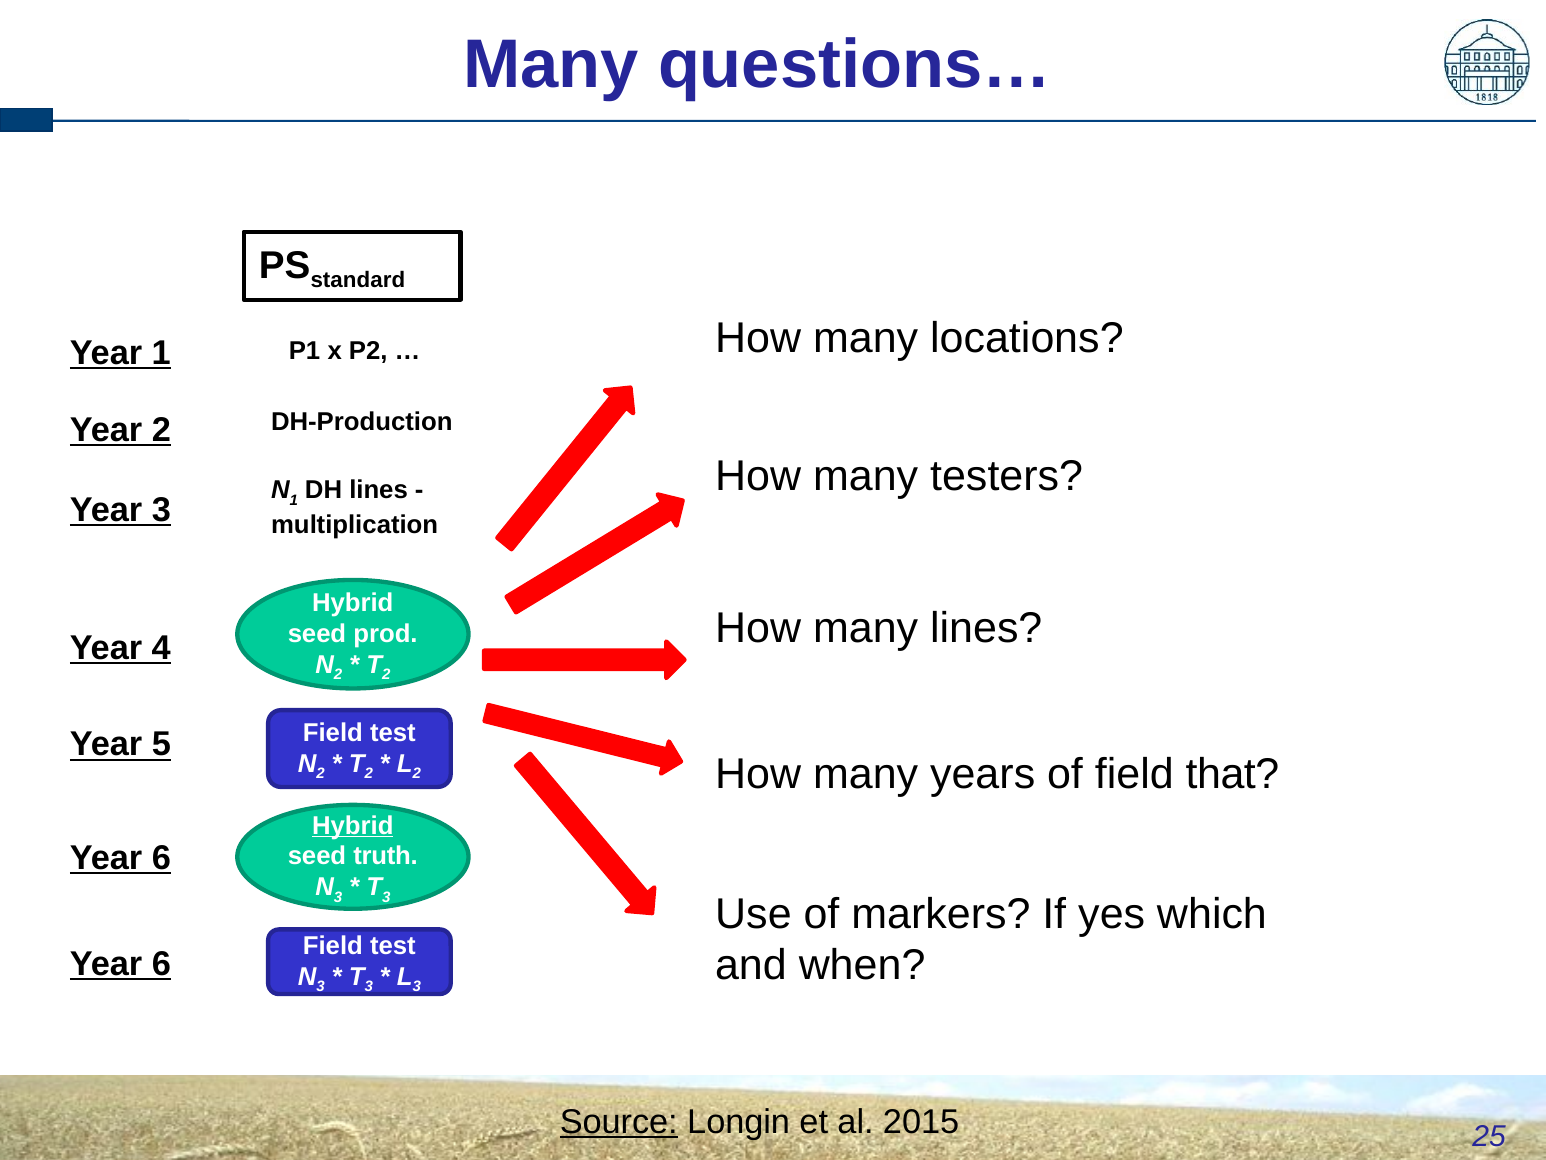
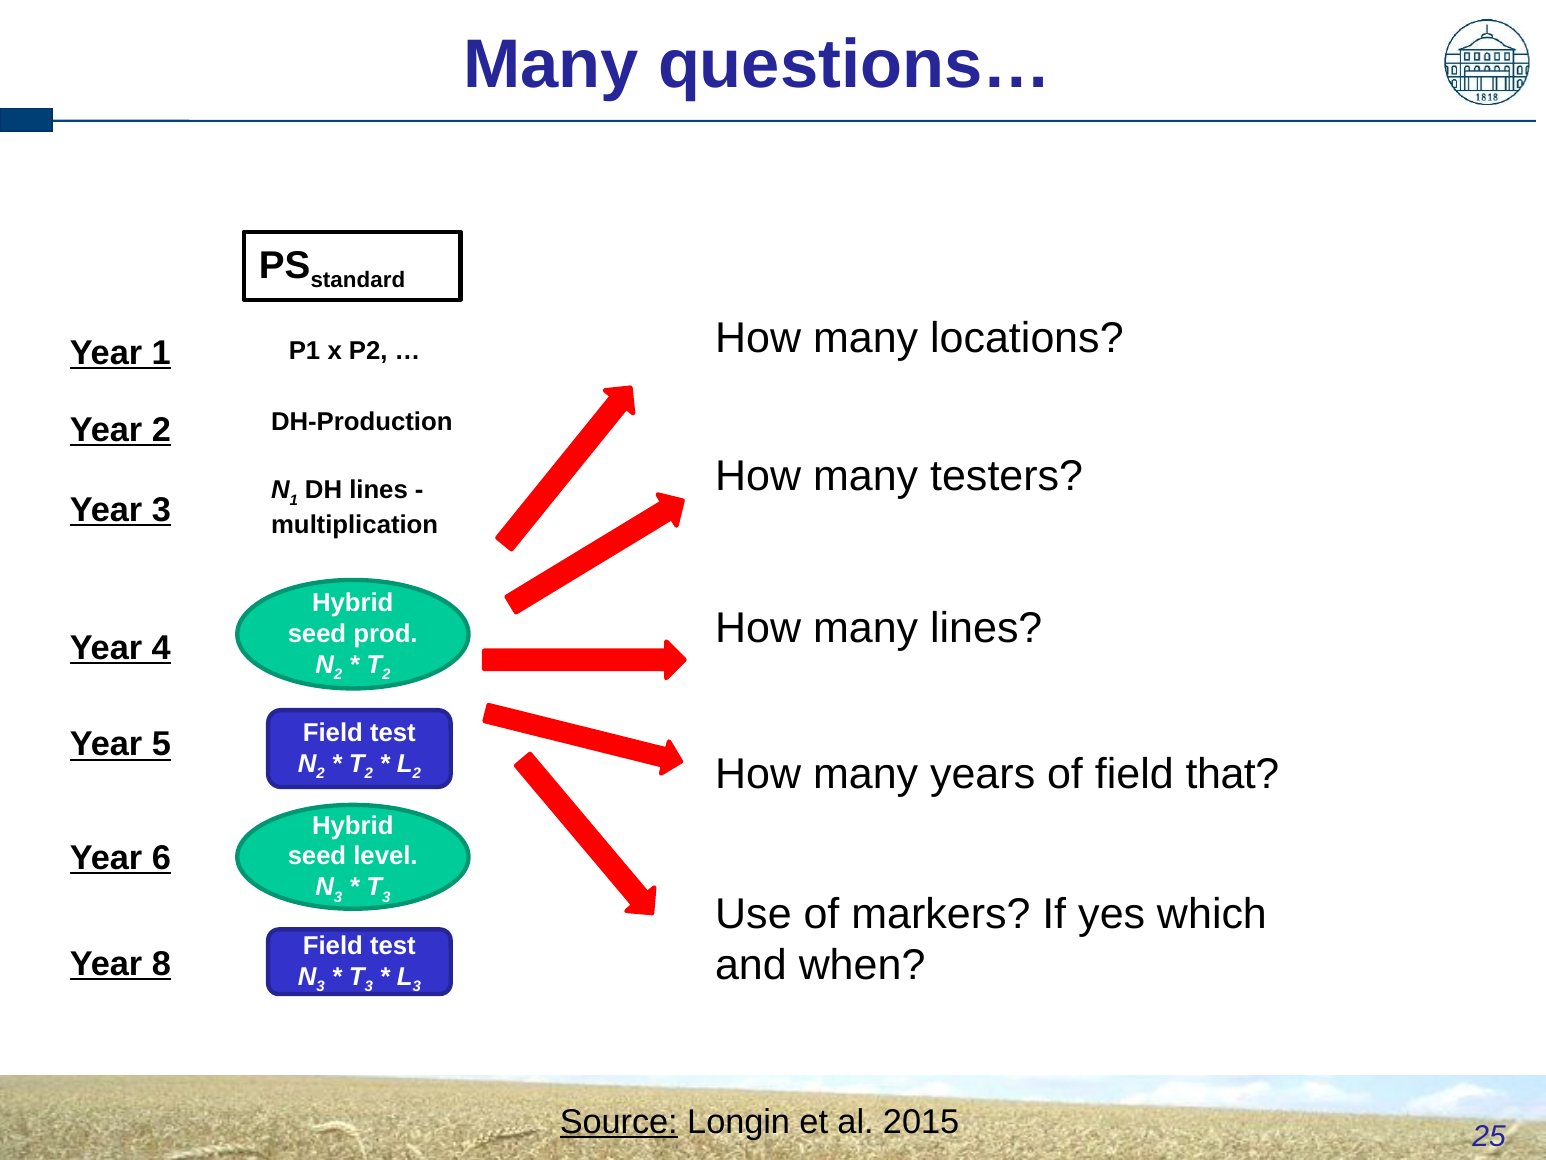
Hybrid at (353, 825) underline: present -> none
truth: truth -> level
6 at (161, 963): 6 -> 8
